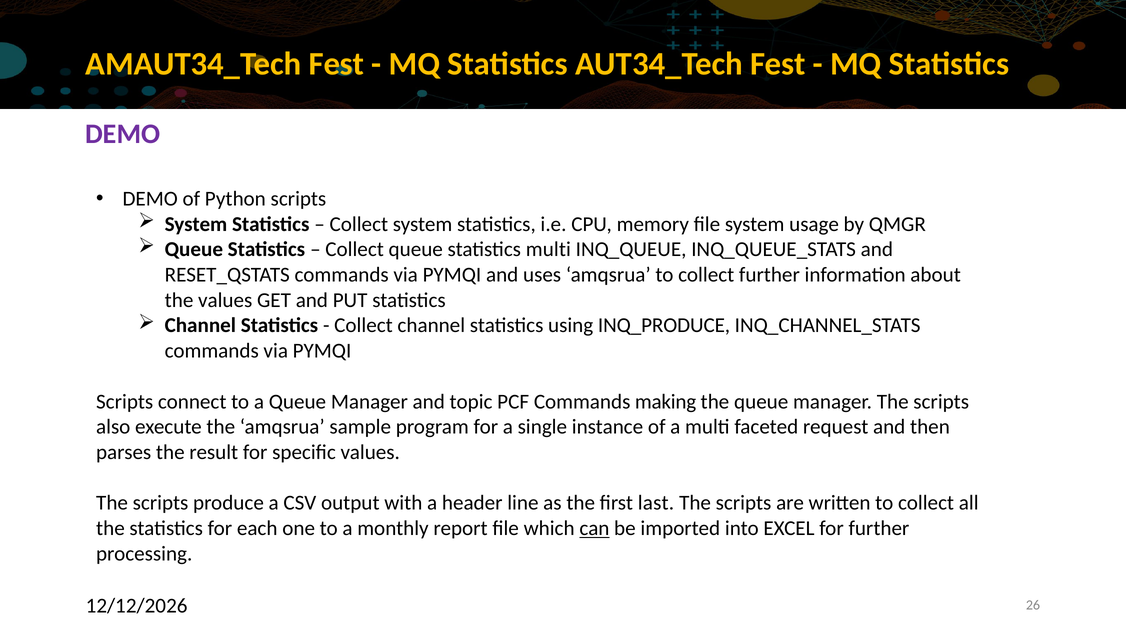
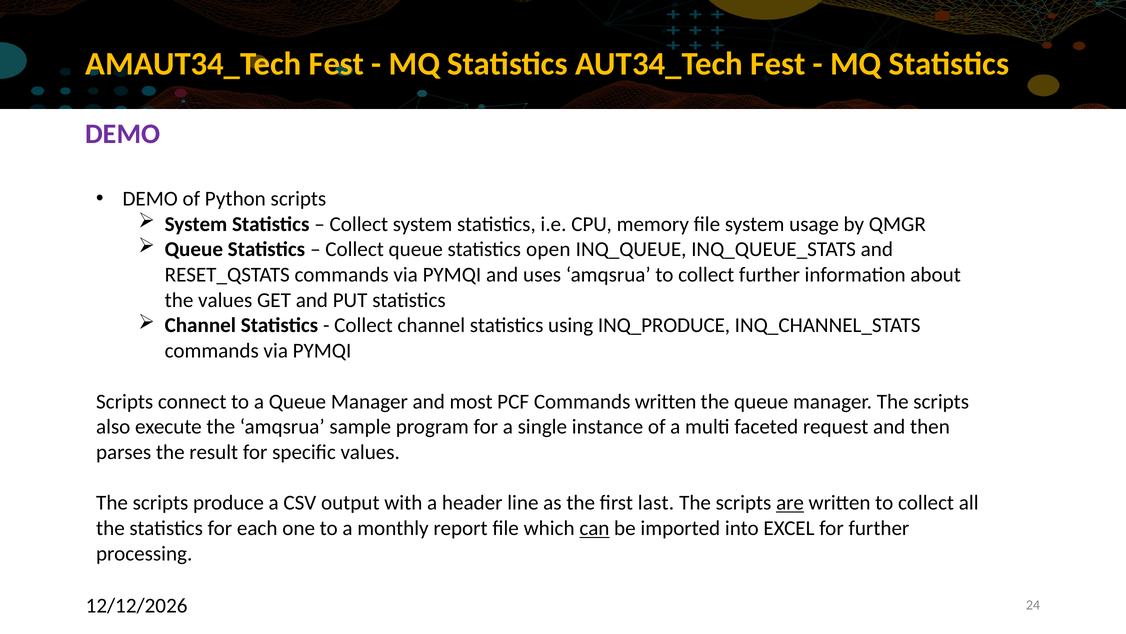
statistics multi: multi -> open
topic: topic -> most
Commands making: making -> written
are underline: none -> present
26: 26 -> 24
